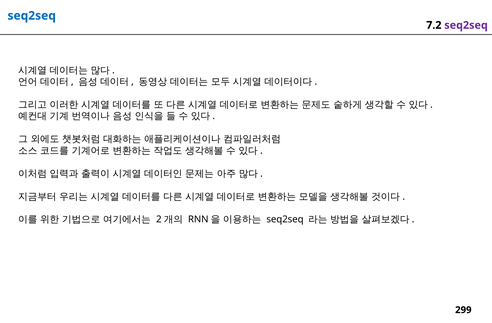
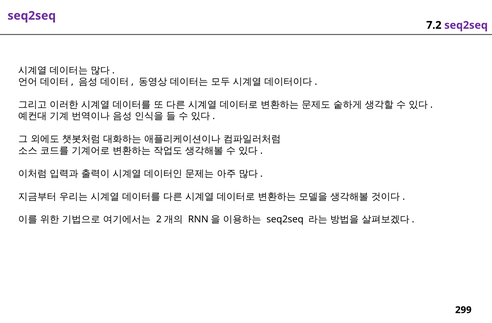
seq2seq at (32, 16) colour: blue -> purple
